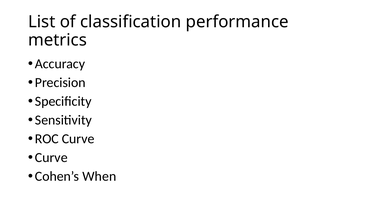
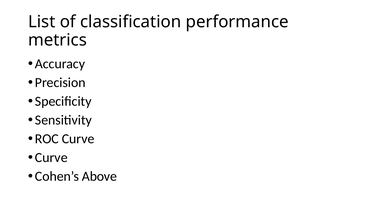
When: When -> Above
